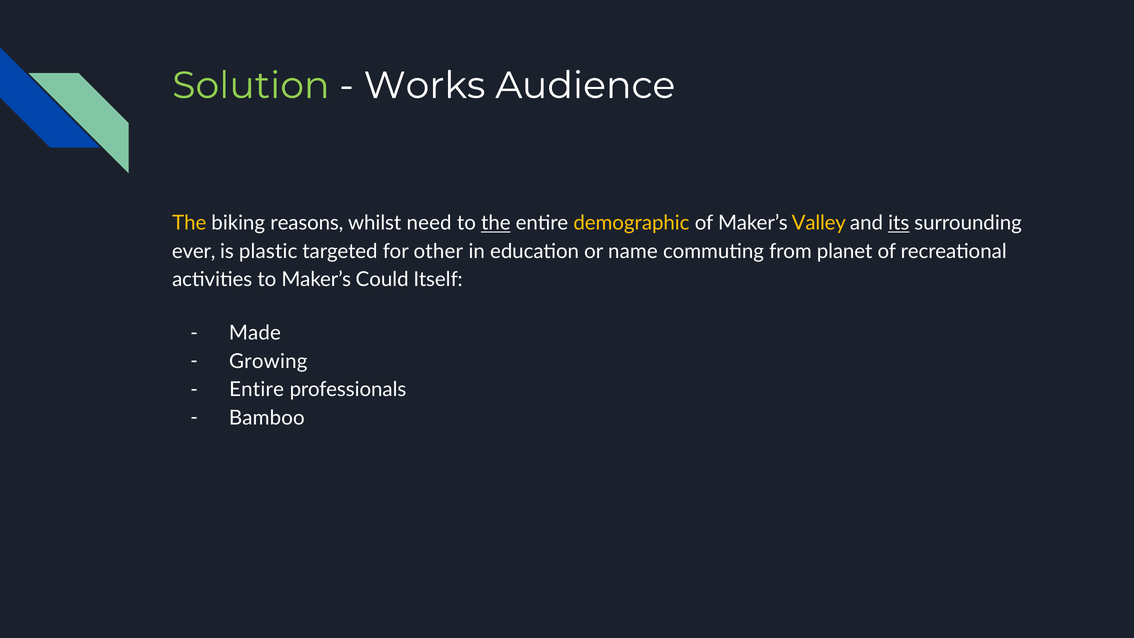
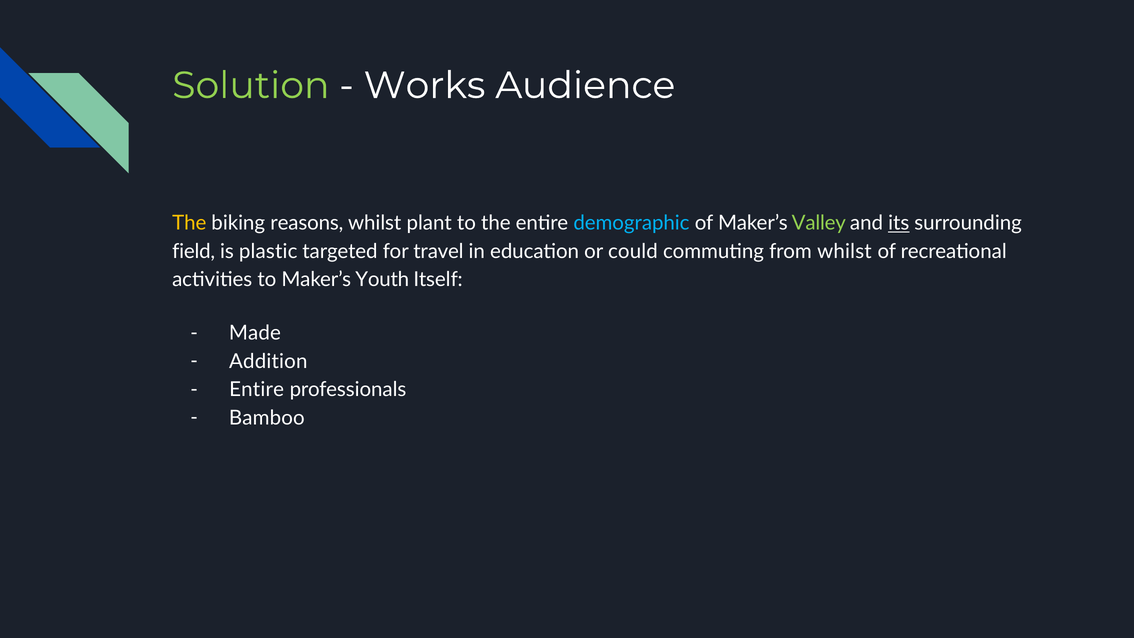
need: need -> plant
the at (496, 223) underline: present -> none
demographic colour: yellow -> light blue
Valley colour: yellow -> light green
ever: ever -> field
other: other -> travel
name: name -> could
from planet: planet -> whilst
Could: Could -> Youth
Growing: Growing -> Addition
